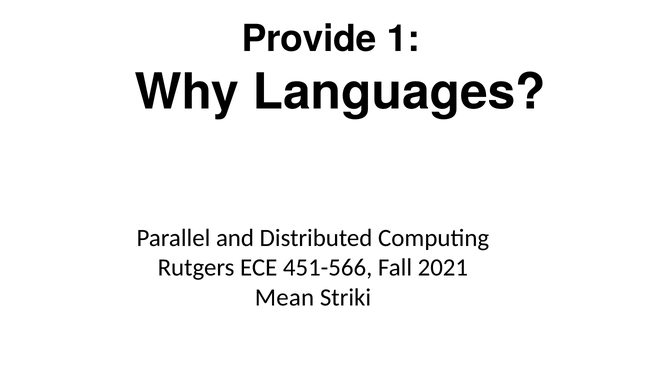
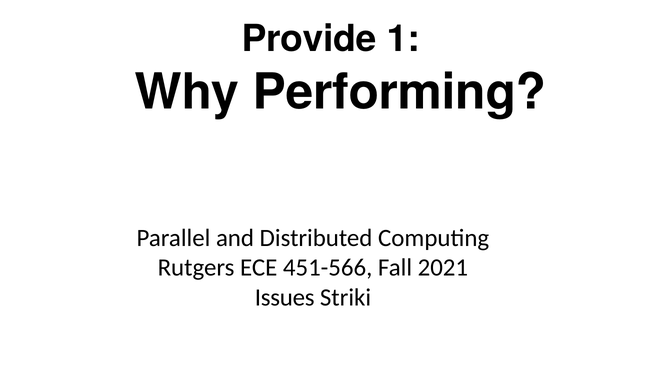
Languages: Languages -> Performing
Mean: Mean -> Issues
